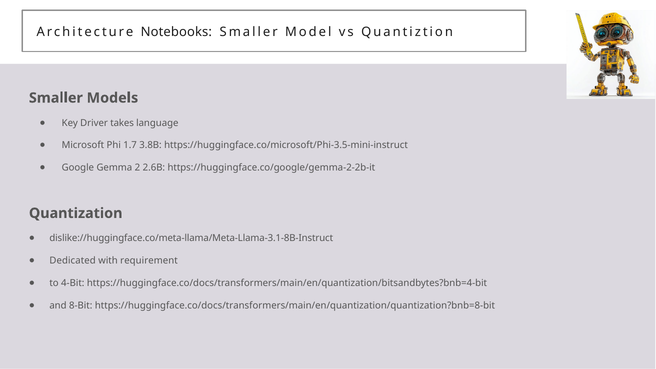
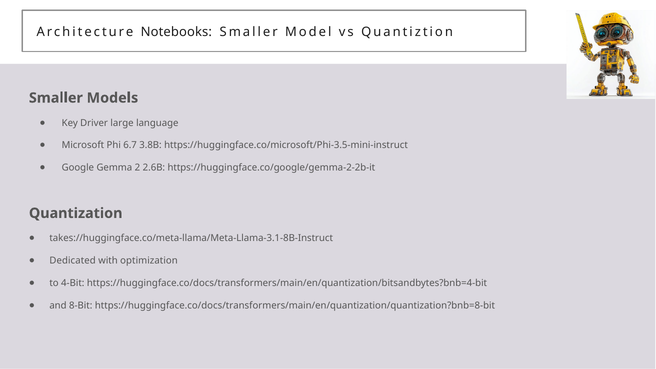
takes: takes -> large
1.7: 1.7 -> 6.7
dislike://huggingface.co/meta-llama/Meta-Llama-3.1-8B-Instruct: dislike://huggingface.co/meta-llama/Meta-Llama-3.1-8B-Instruct -> takes://huggingface.co/meta-llama/Meta-Llama-3.1-8B-Instruct
requirement: requirement -> optimization
